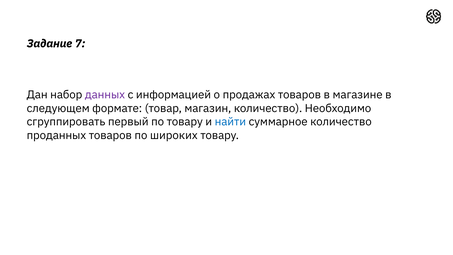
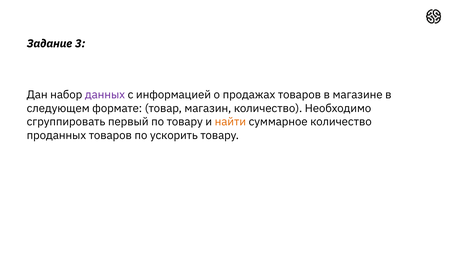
7: 7 -> 3
найти colour: blue -> orange
широких: широких -> ускорить
